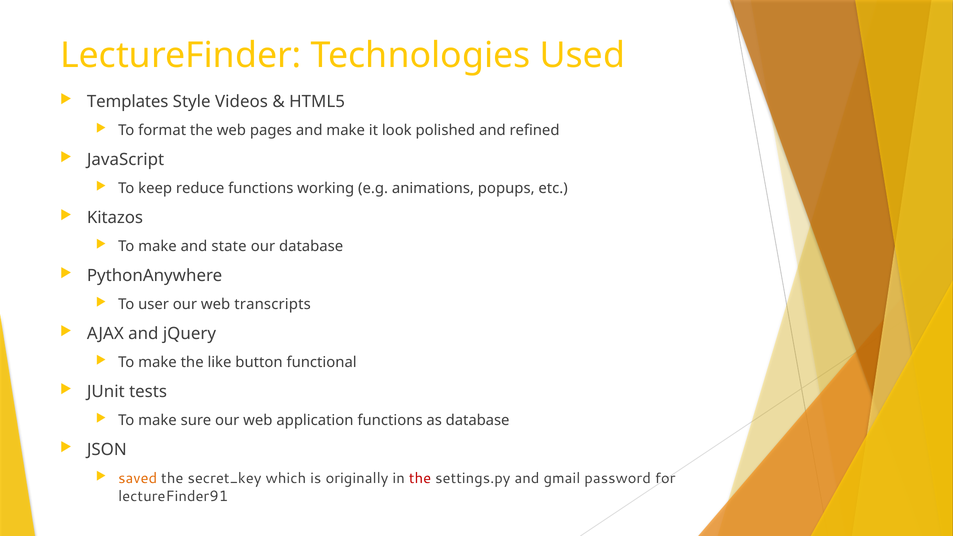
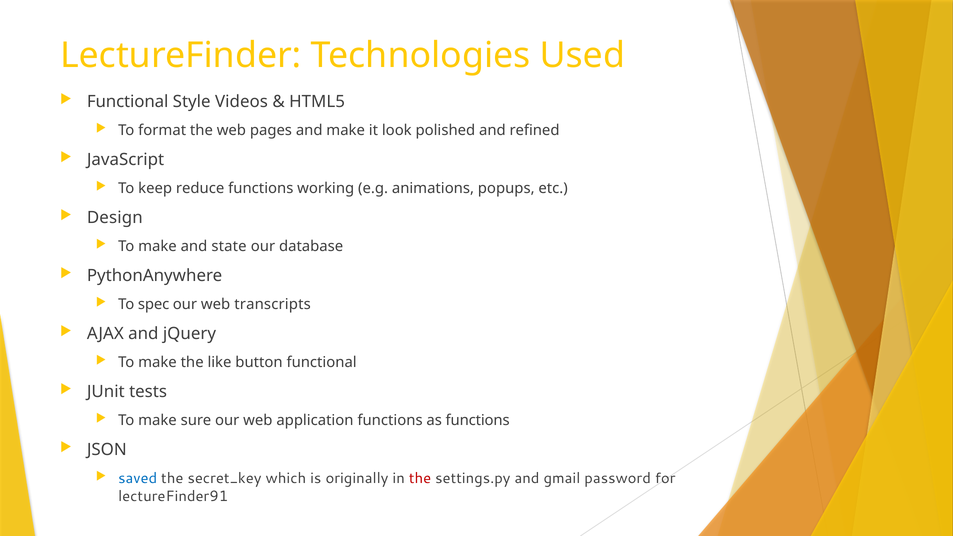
Templates at (128, 102): Templates -> Functional
Kitazos: Kitazos -> Design
user: user -> spec
as database: database -> functions
saved colour: orange -> blue
